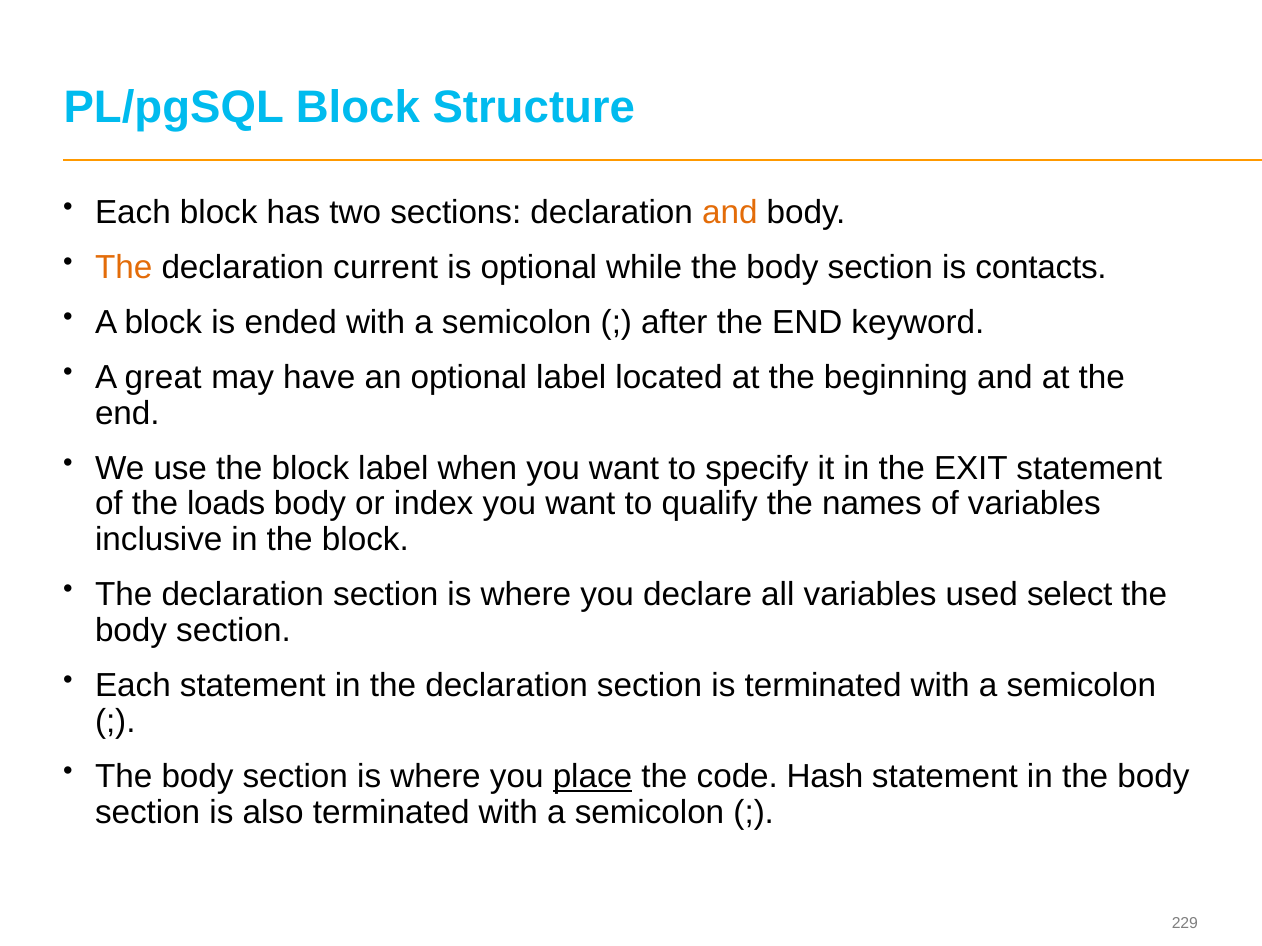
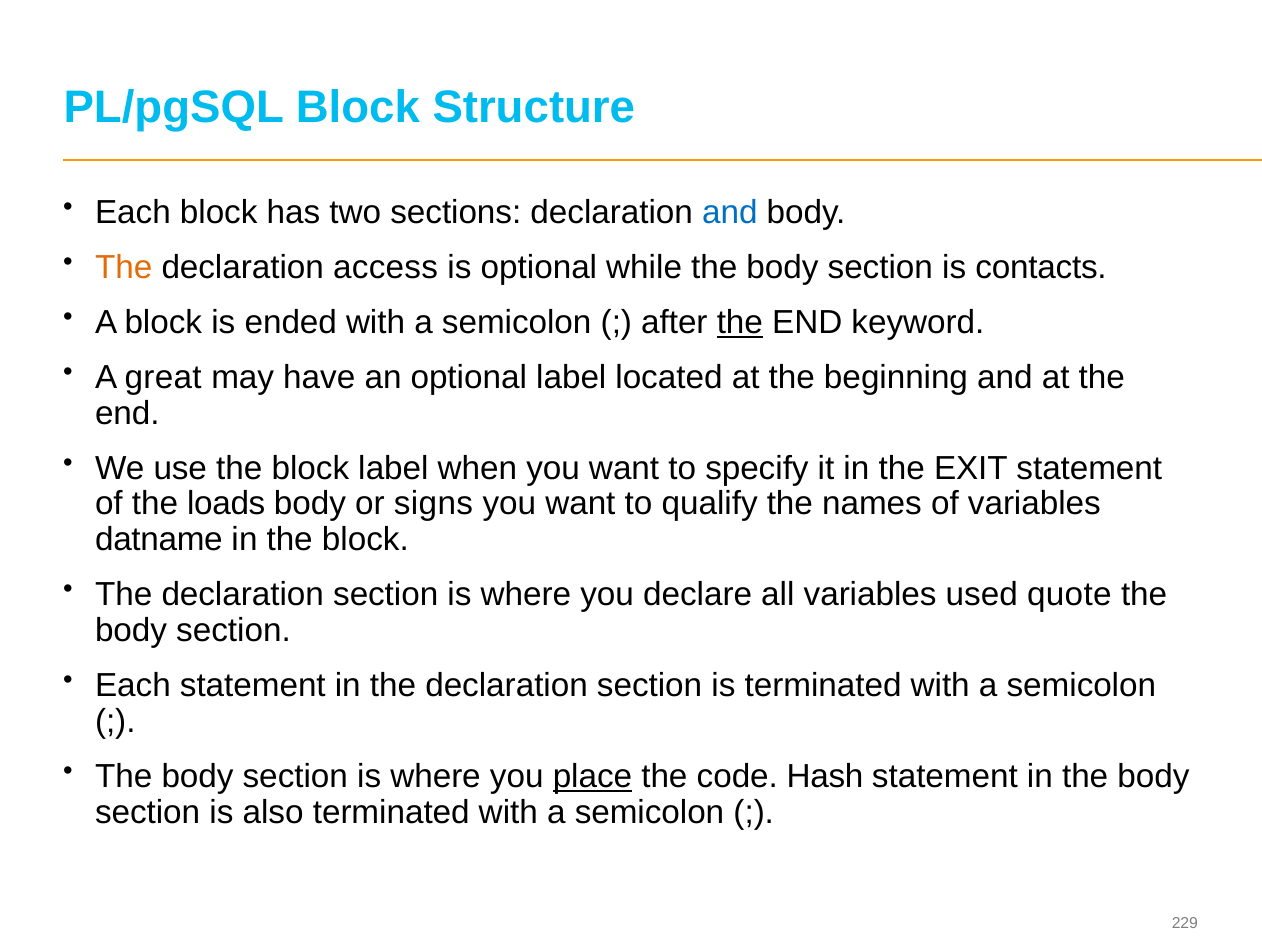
and at (730, 213) colour: orange -> blue
current: current -> access
the at (740, 323) underline: none -> present
index: index -> signs
inclusive: inclusive -> datname
select: select -> quote
